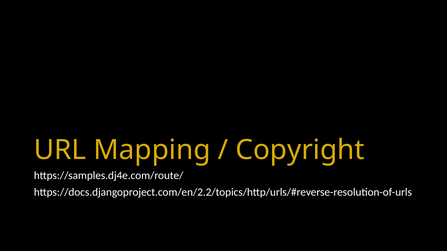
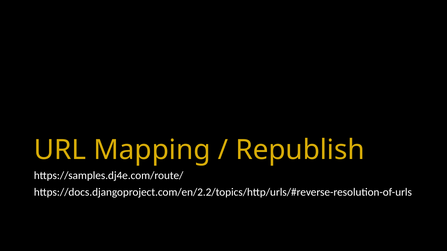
Copyright: Copyright -> Republish
